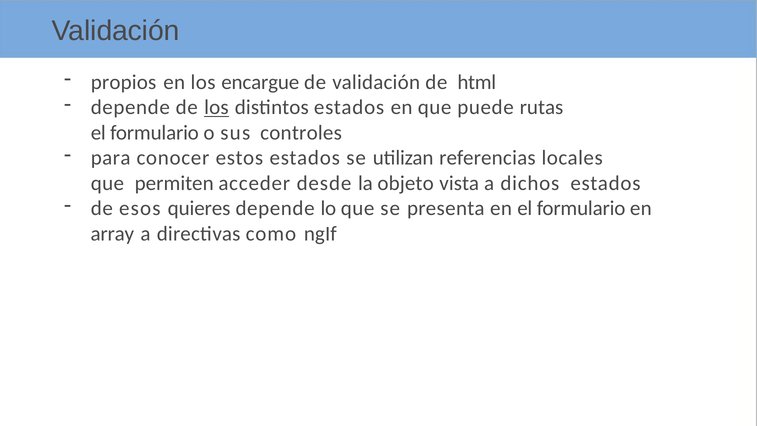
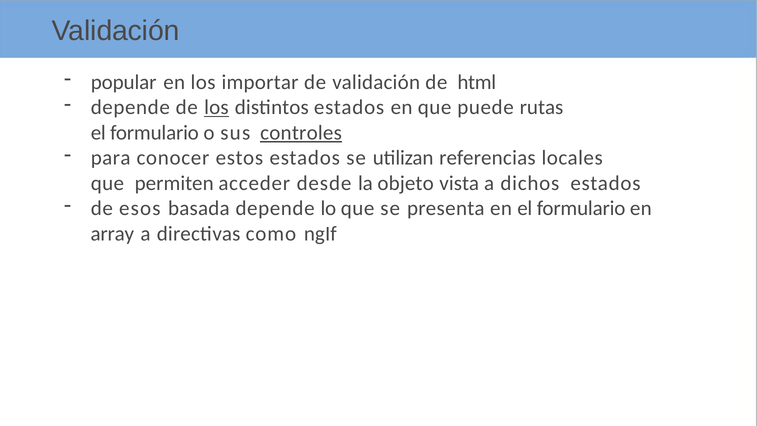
propios: propios -> popular
encargue: encargue -> importar
controles underline: none -> present
quieres: quieres -> basada
